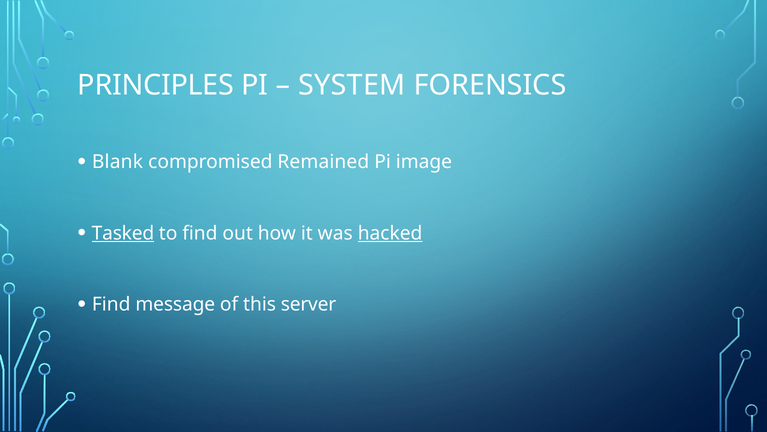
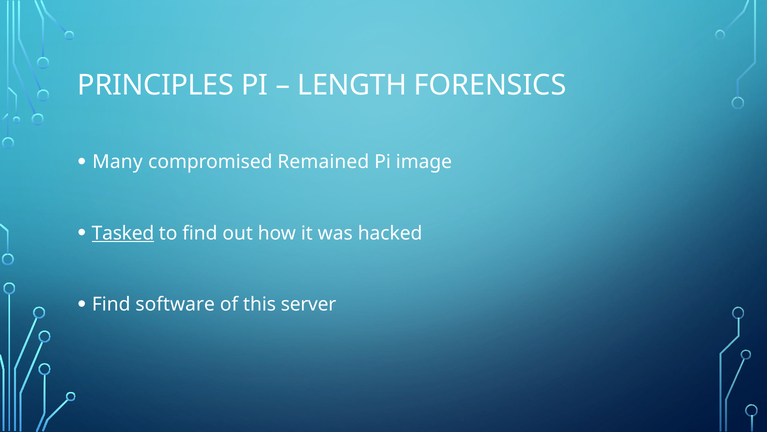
SYSTEM: SYSTEM -> LENGTH
Blank: Blank -> Many
hacked underline: present -> none
message: message -> software
